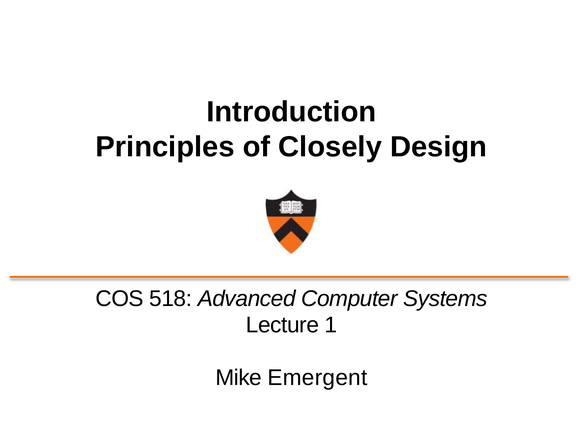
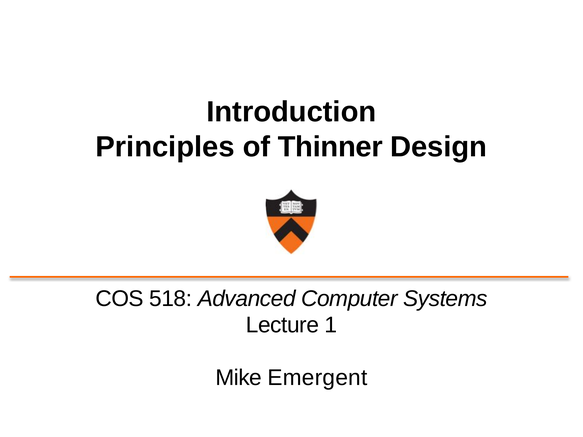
Closely: Closely -> Thinner
